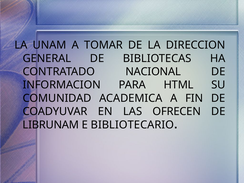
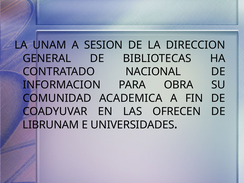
TOMAR: TOMAR -> SESION
HTML: HTML -> OBRA
BIBLIOTECARIO: BIBLIOTECARIO -> UNIVERSIDADES
